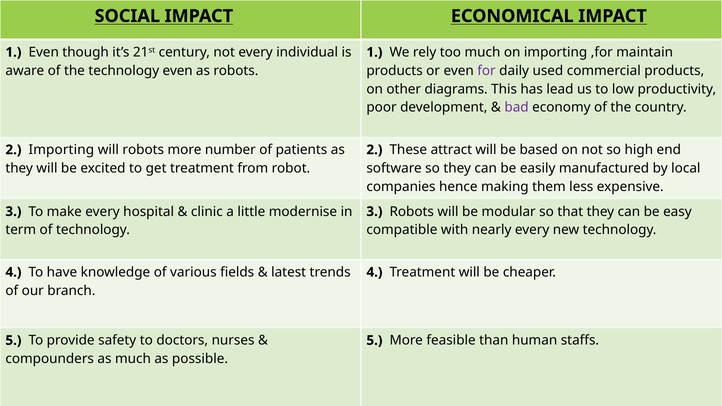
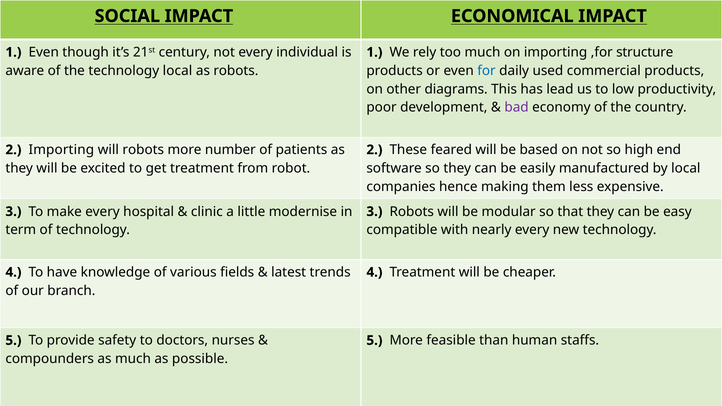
maintain: maintain -> structure
technology even: even -> local
for colour: purple -> blue
attract: attract -> feared
